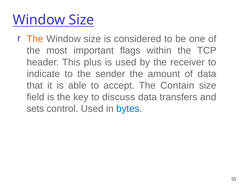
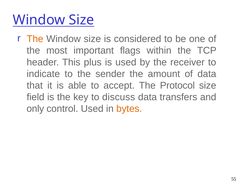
Contain: Contain -> Protocol
sets: sets -> only
bytes colour: blue -> orange
